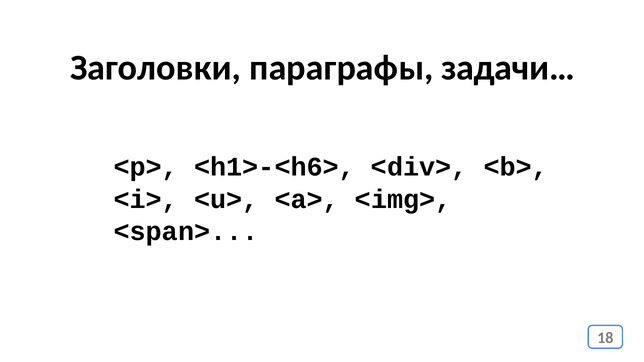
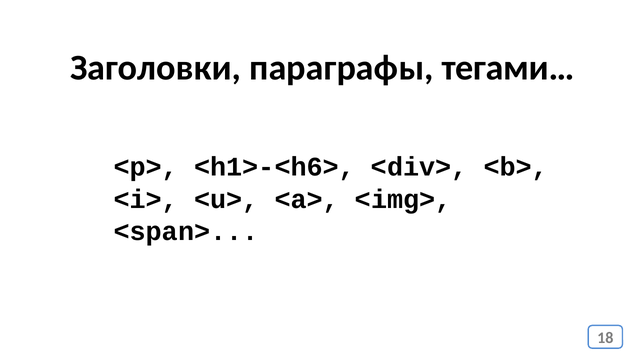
задачи…: задачи… -> тегами…
